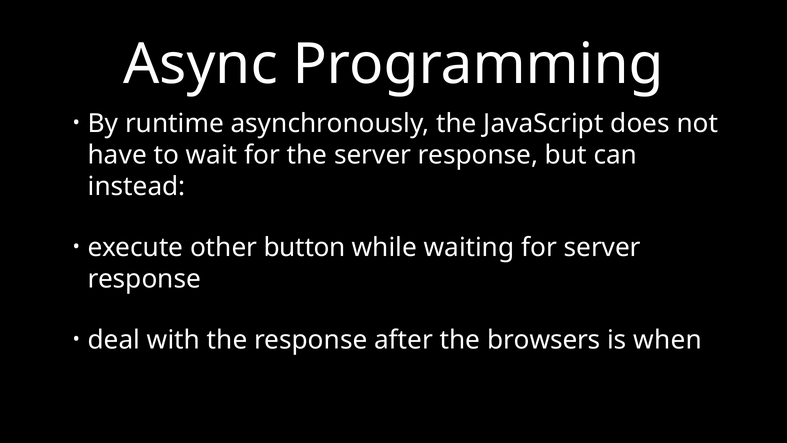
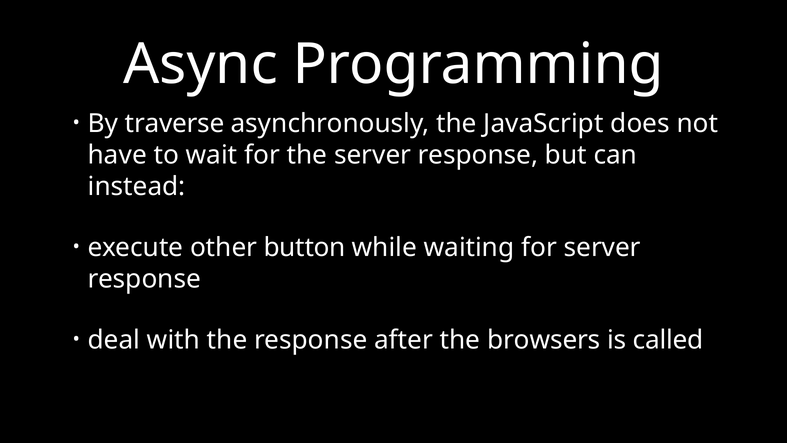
runtime: runtime -> traverse
when: when -> called
